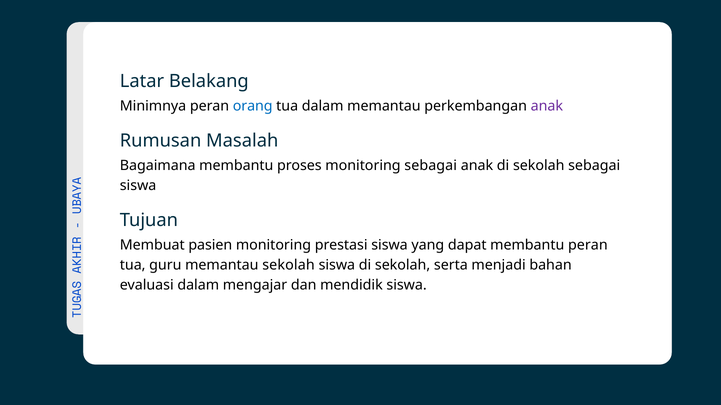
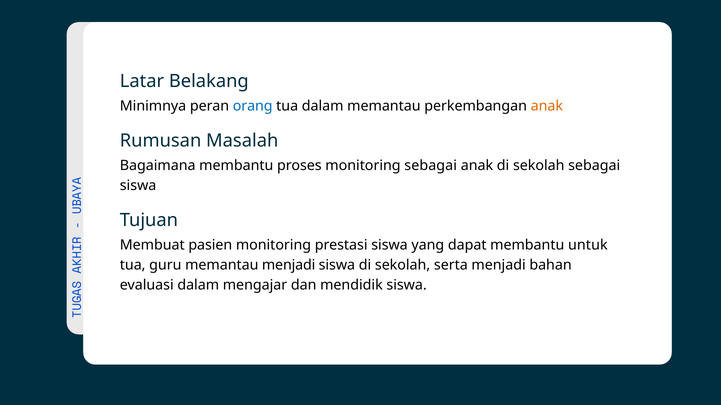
anak at (547, 106) colour: purple -> orange
membantu peran: peran -> untuk
memantau sekolah: sekolah -> menjadi
